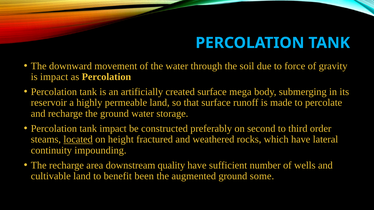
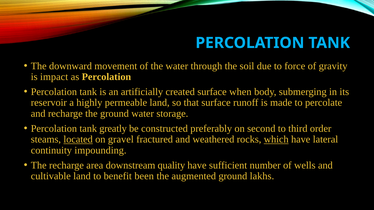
mega: mega -> when
tank impact: impact -> greatly
height: height -> gravel
which underline: none -> present
some: some -> lakhs
